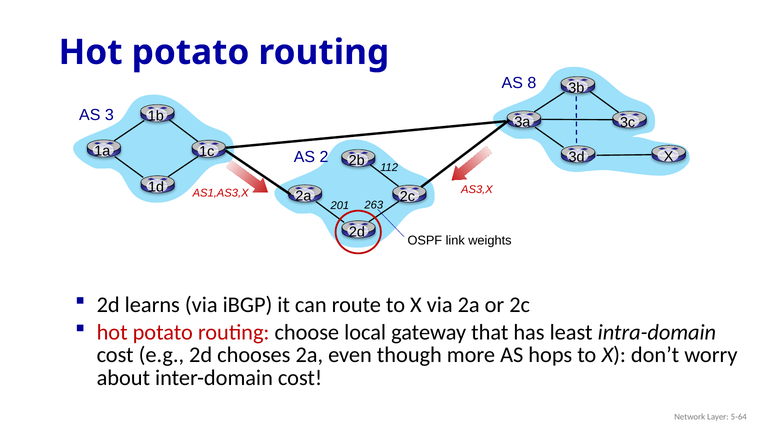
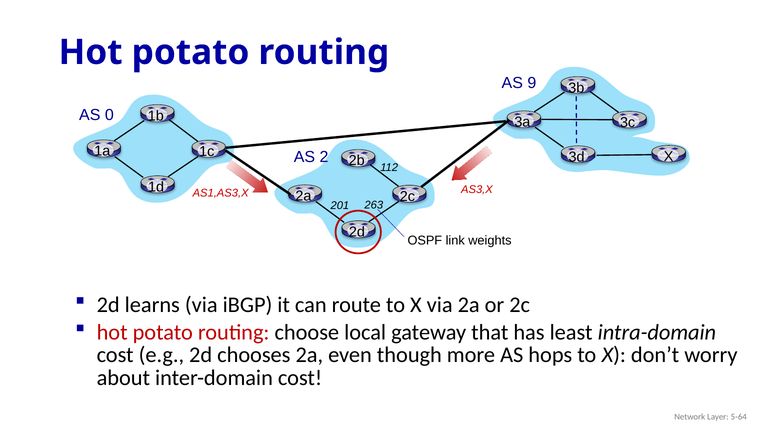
8: 8 -> 9
3: 3 -> 0
